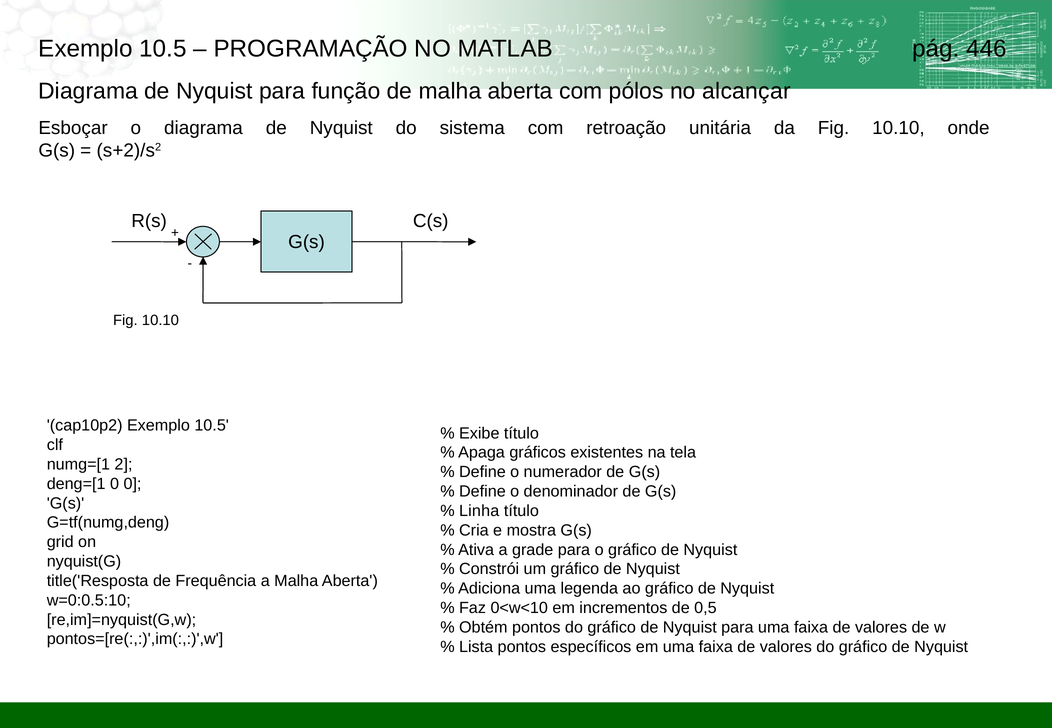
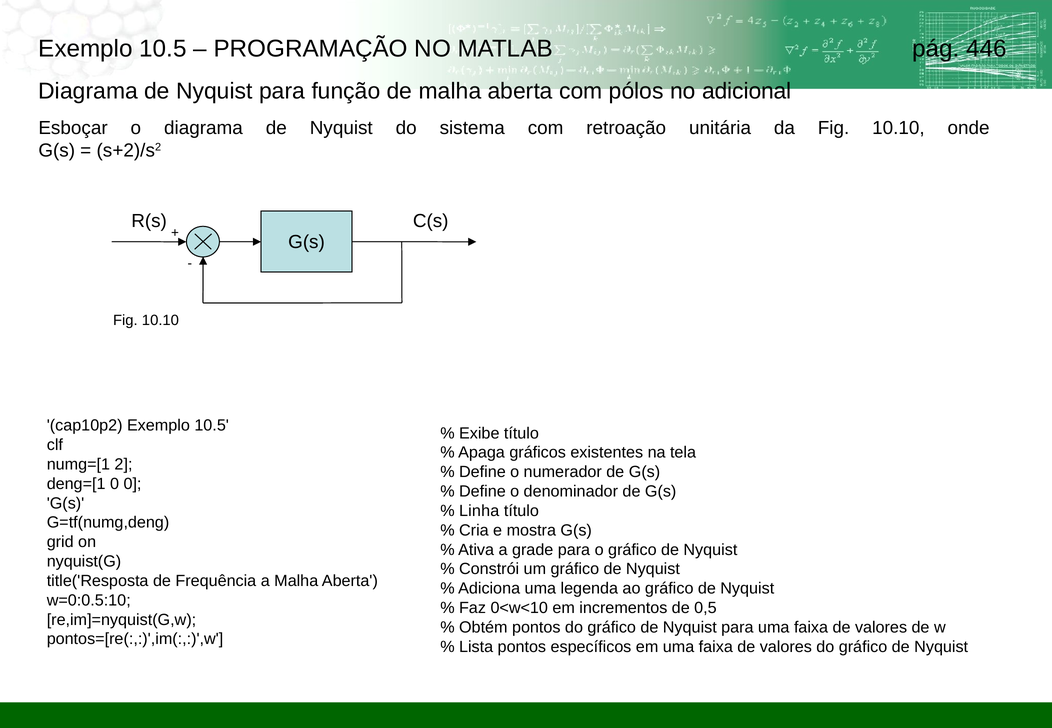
alcançar: alcançar -> adicional
